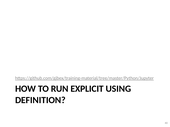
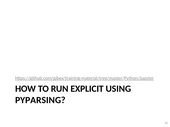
DEFINITION: DEFINITION -> PYPARSING
